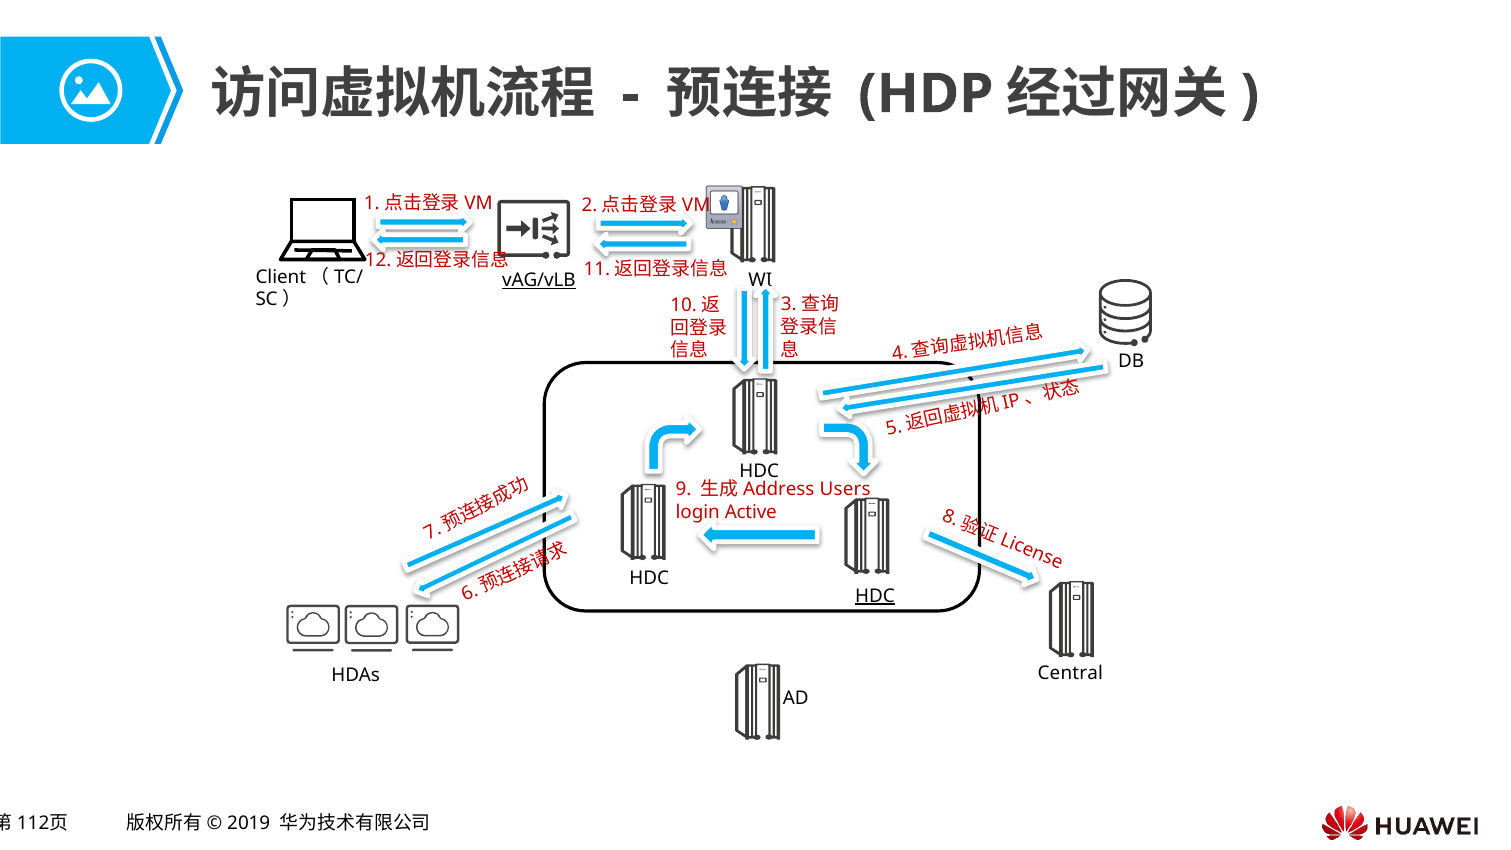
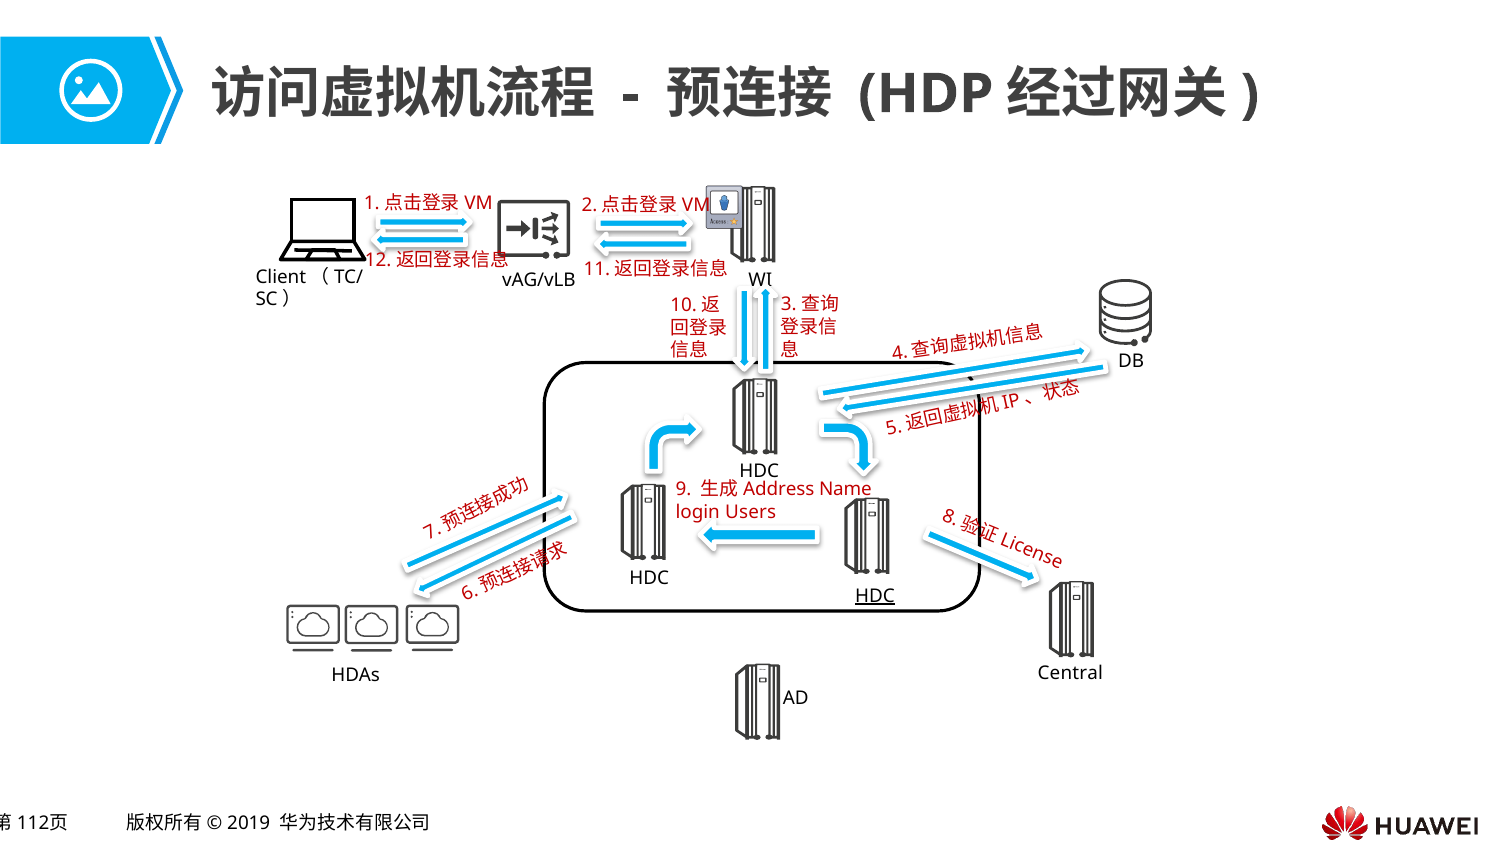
vAG/vLB underline: present -> none
Users: Users -> Name
Active: Active -> Users
